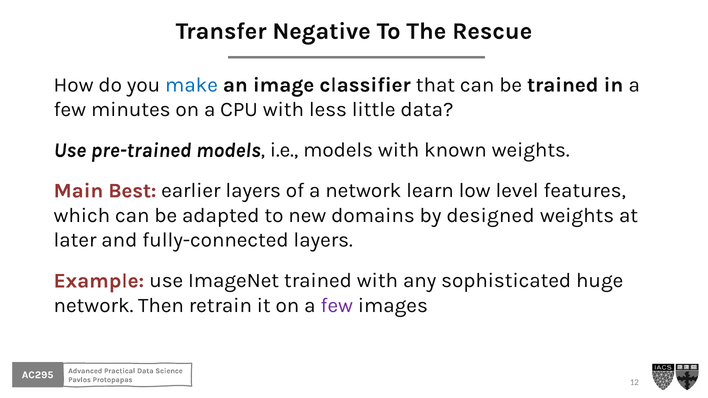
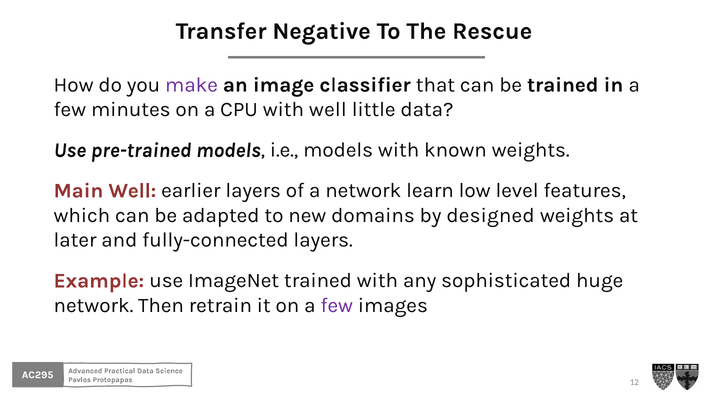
make colour: blue -> purple
with less: less -> well
Main Best: Best -> Well
